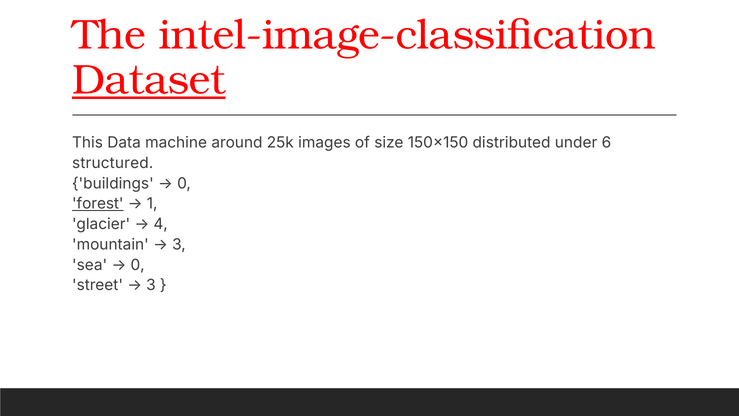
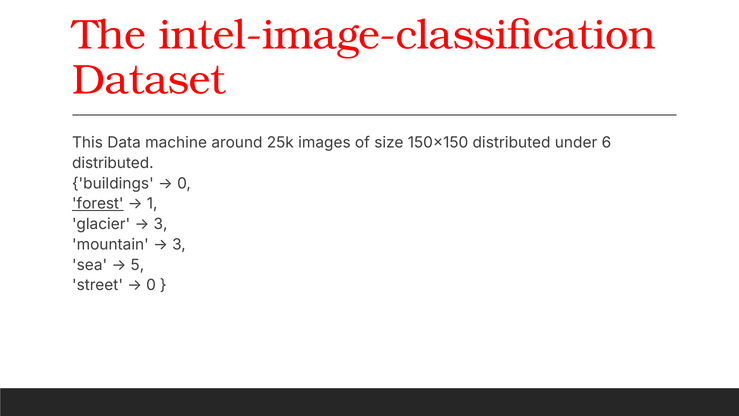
Dataset underline: present -> none
structured at (113, 163): structured -> distributed
4 at (161, 224): 4 -> 3
0 at (138, 265): 0 -> 5
3 at (151, 285): 3 -> 0
